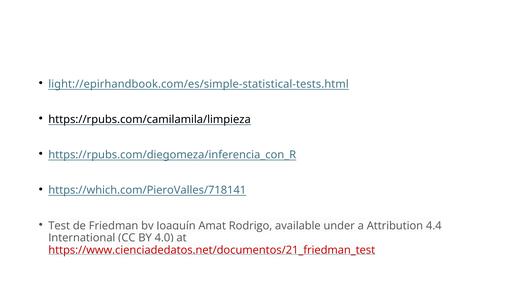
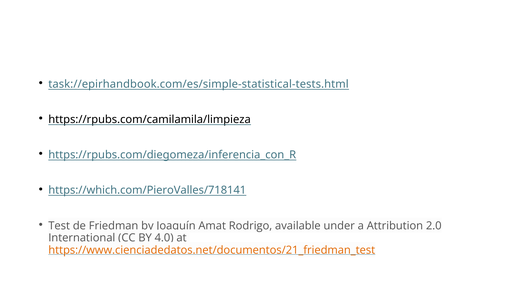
light://epirhandbook.com/es/simple-statistical-tests.html: light://epirhandbook.com/es/simple-statistical-tests.html -> task://epirhandbook.com/es/simple-statistical-tests.html
4.4: 4.4 -> 2.0
https://www.cienciadedatos.net/documentos/21_friedman_test colour: red -> orange
